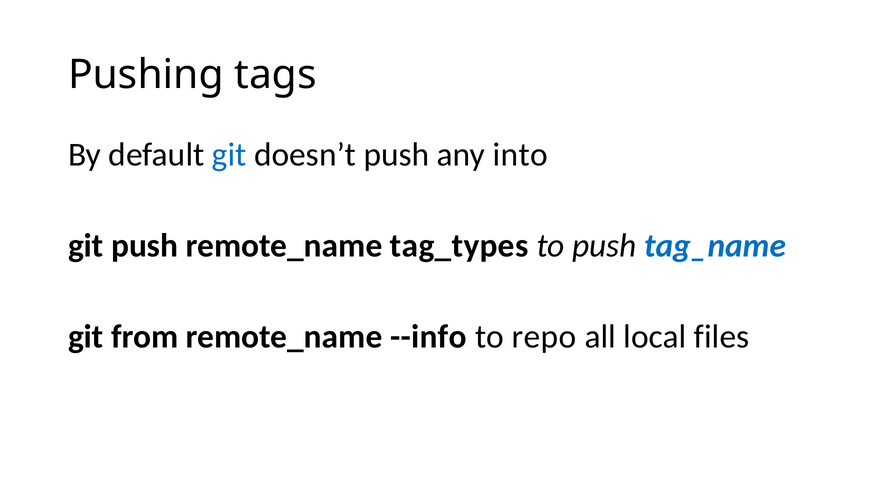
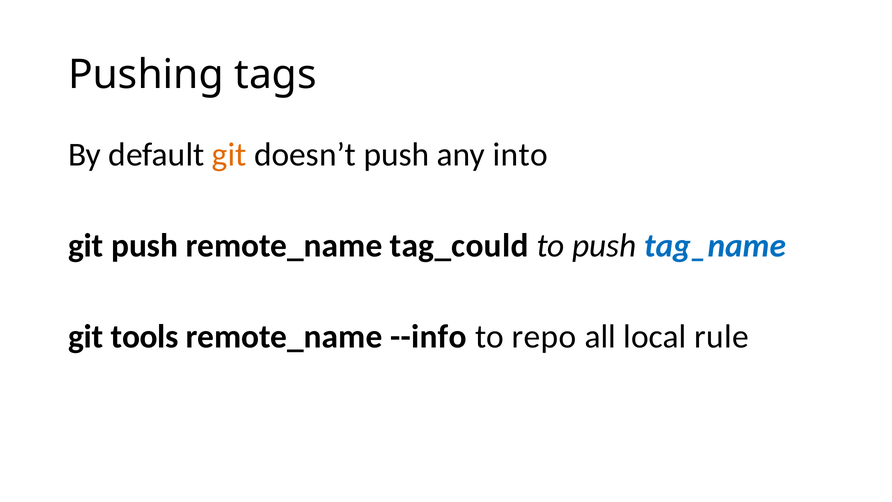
git at (229, 155) colour: blue -> orange
tag_types: tag_types -> tag_could
from: from -> tools
files: files -> rule
